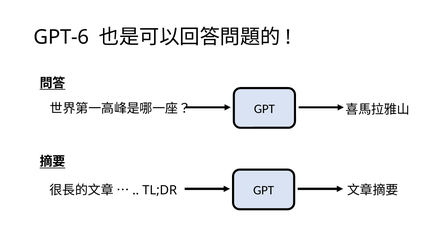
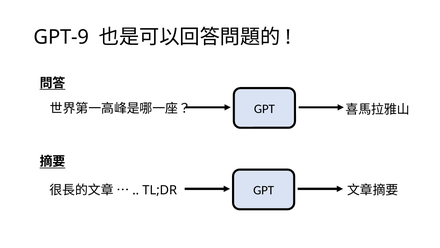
GPT-6: GPT-6 -> GPT-9
